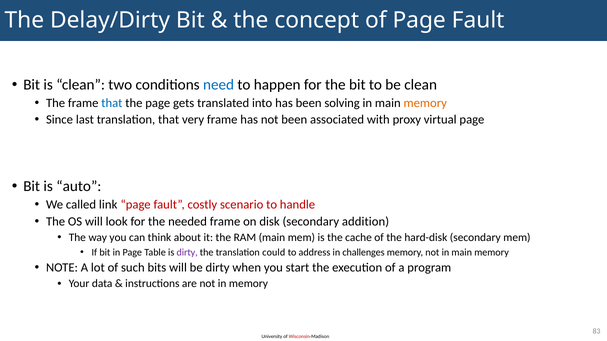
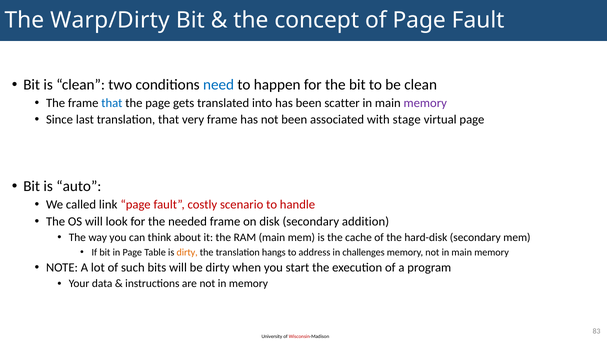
Delay/Dirty: Delay/Dirty -> Warp/Dirty
solving: solving -> scatter
memory at (425, 103) colour: orange -> purple
proxy: proxy -> stage
dirty at (187, 253) colour: purple -> orange
could: could -> hangs
